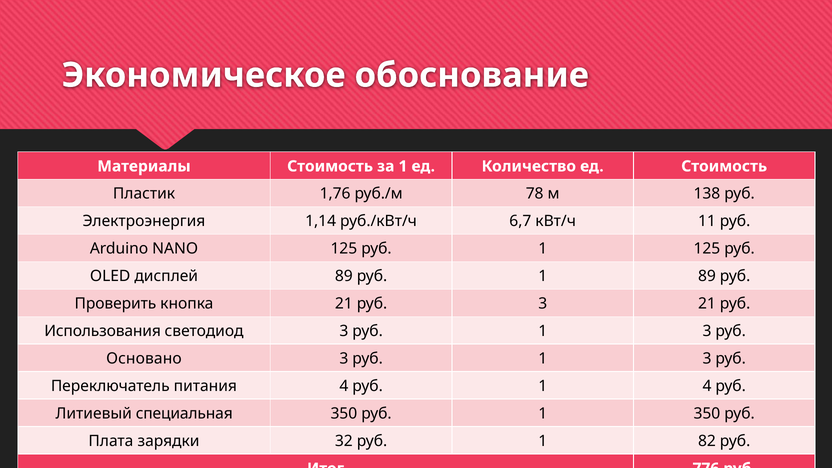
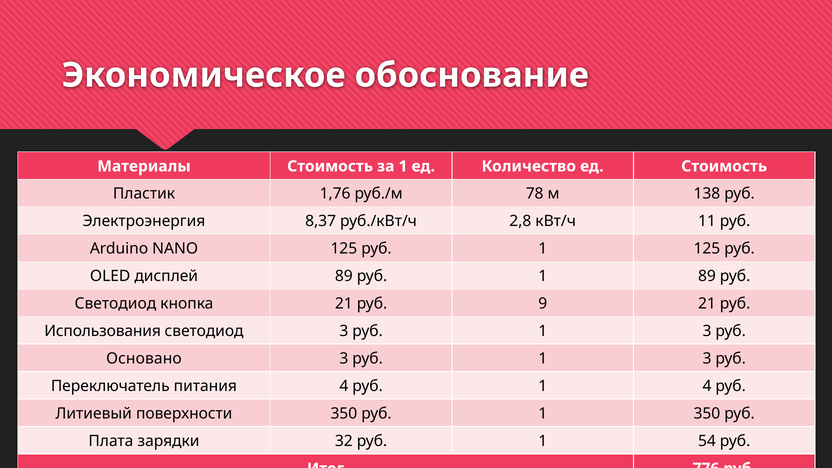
1,14: 1,14 -> 8,37
6,7: 6,7 -> 2,8
Проверить at (115, 304): Проверить -> Светодиод
руб 3: 3 -> 9
специальная: специальная -> поверхности
82: 82 -> 54
